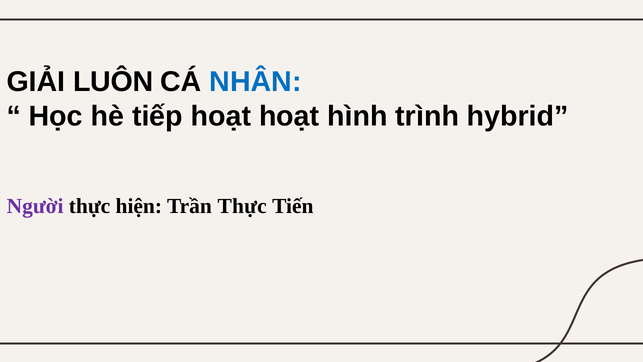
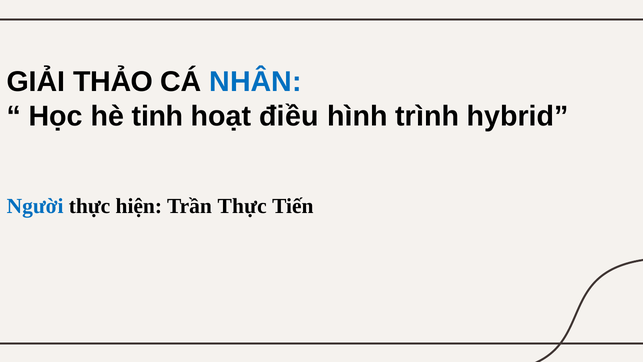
LUÔN: LUÔN -> THẢO
tiếp: tiếp -> tinh
hoạt hoạt: hoạt -> điều
Người colour: purple -> blue
